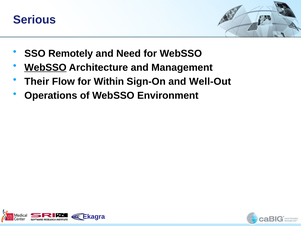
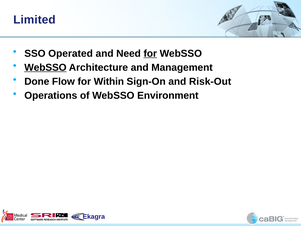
Serious: Serious -> Limited
Remotely: Remotely -> Operated
for at (150, 53) underline: none -> present
Their: Their -> Done
Well-Out: Well-Out -> Risk-Out
